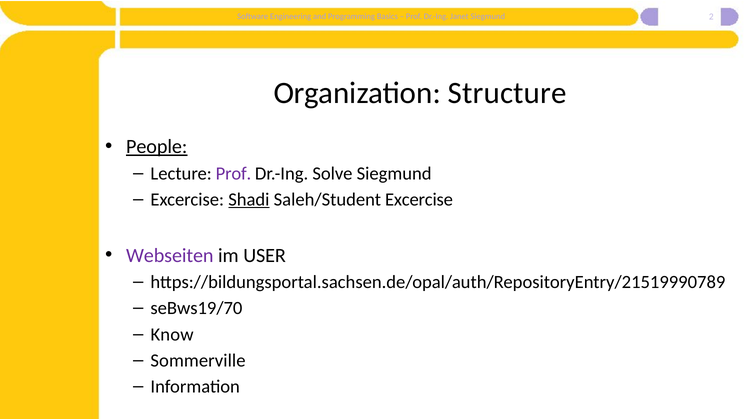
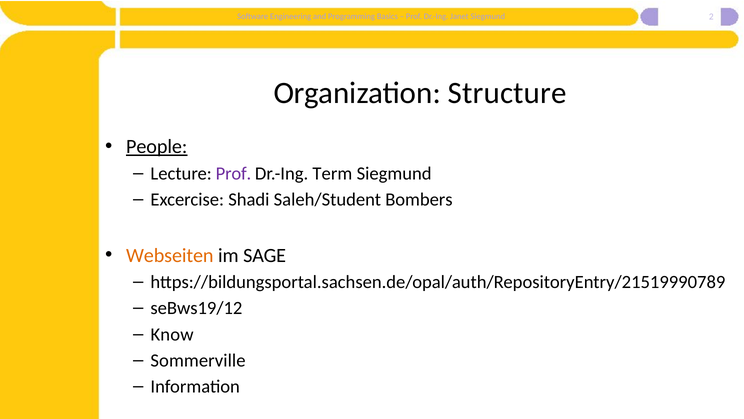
Solve: Solve -> Term
Shadi underline: present -> none
Saleh/Student Excercise: Excercise -> Bombers
Webseiten colour: purple -> orange
USER: USER -> SAGE
seBws19/70: seBws19/70 -> seBws19/12
